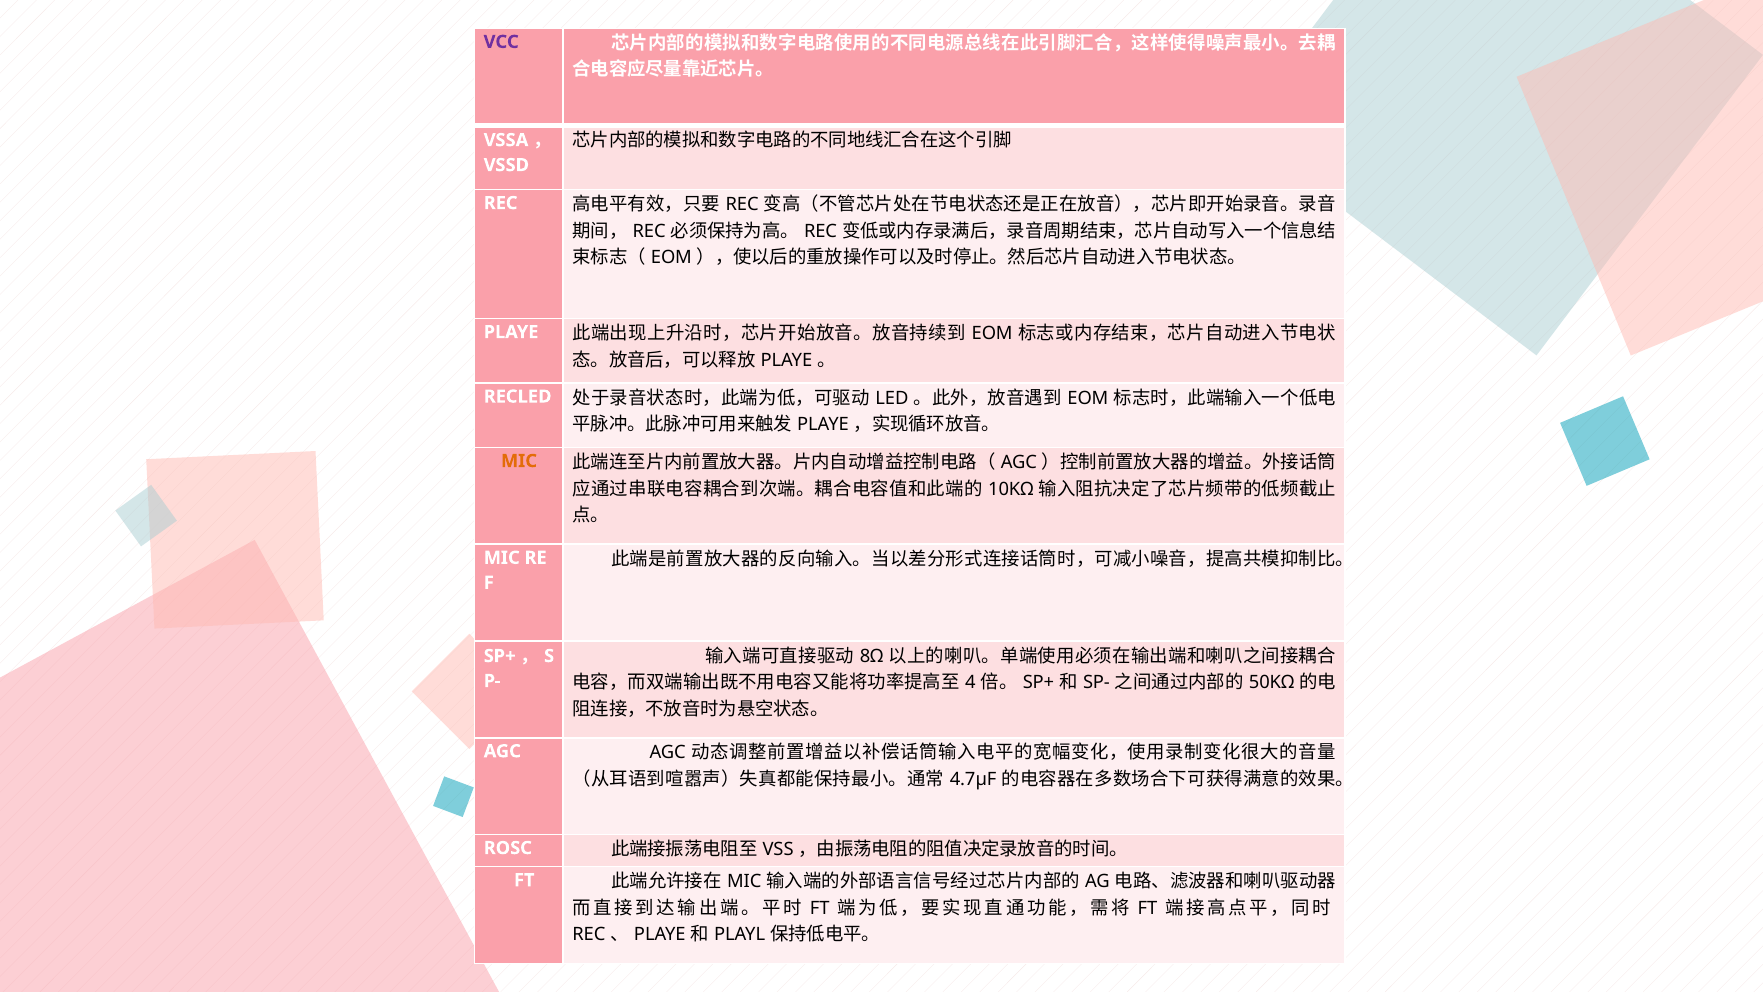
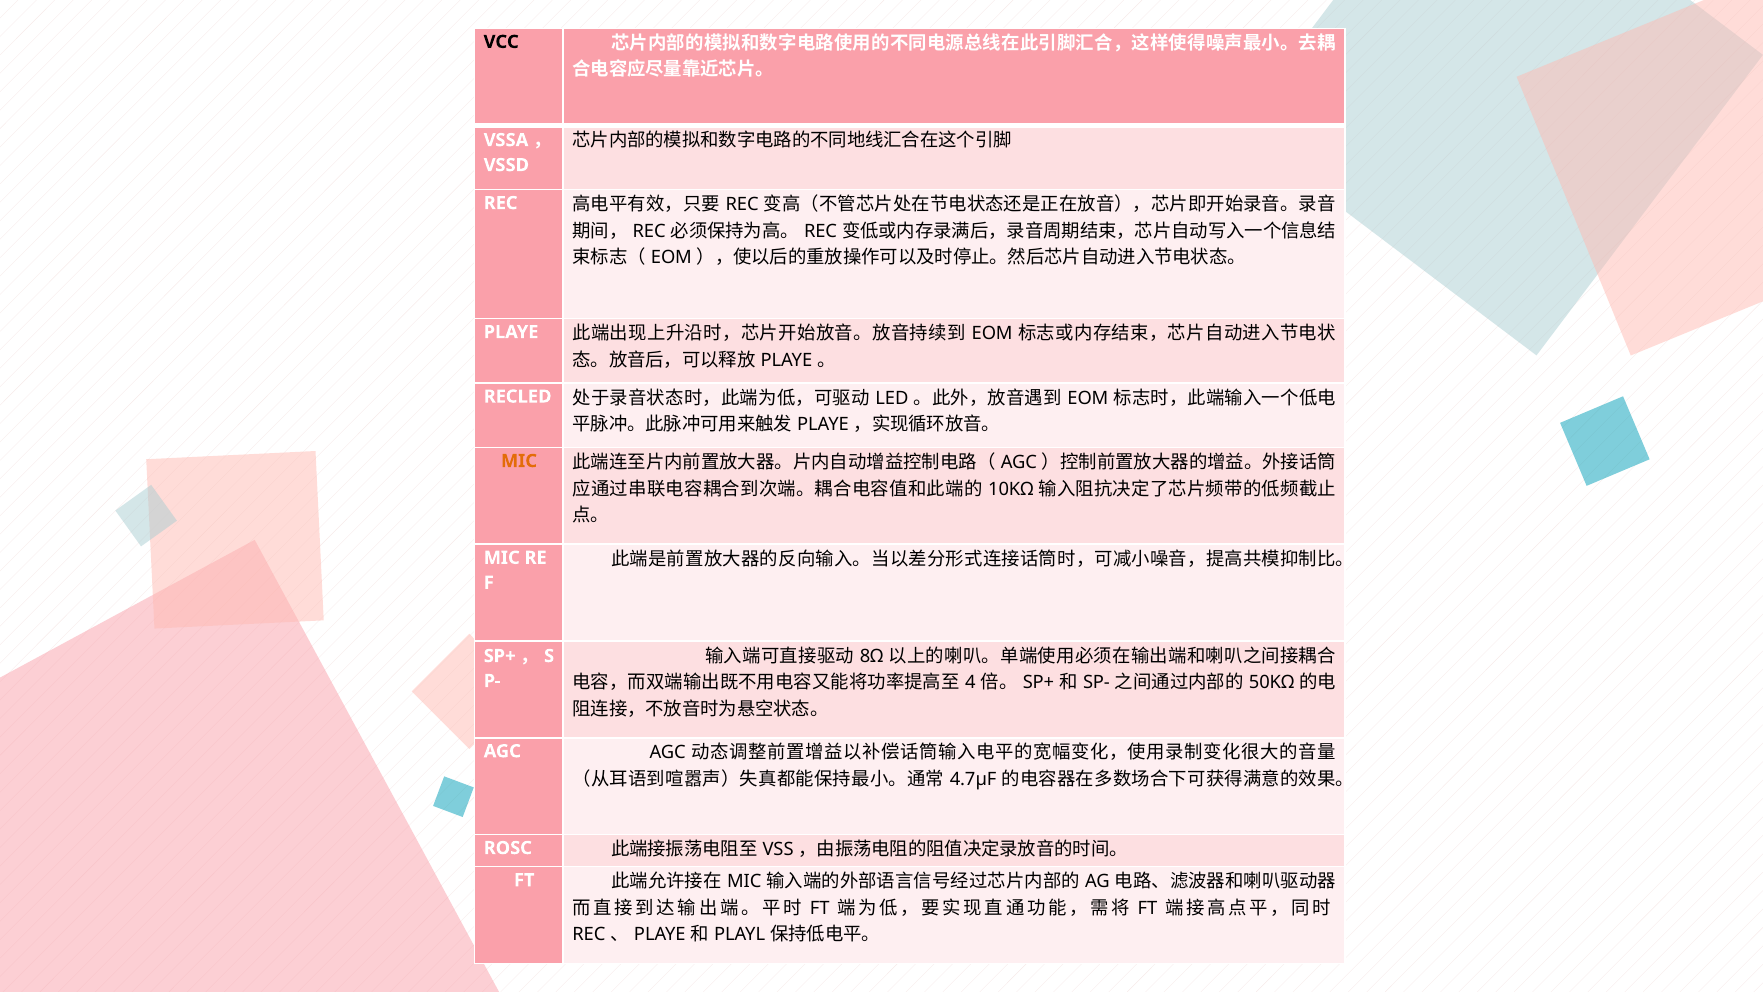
VCC colour: purple -> black
